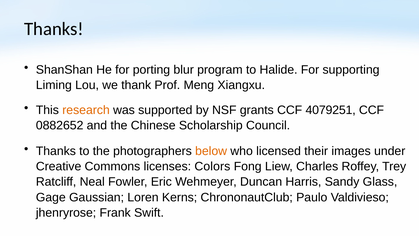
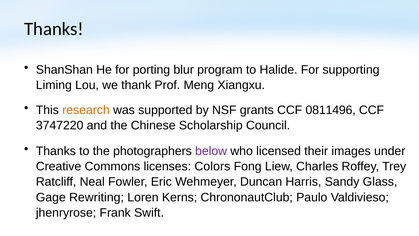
4079251: 4079251 -> 0811496
0882652: 0882652 -> 3747220
below colour: orange -> purple
Gaussian: Gaussian -> Rewriting
